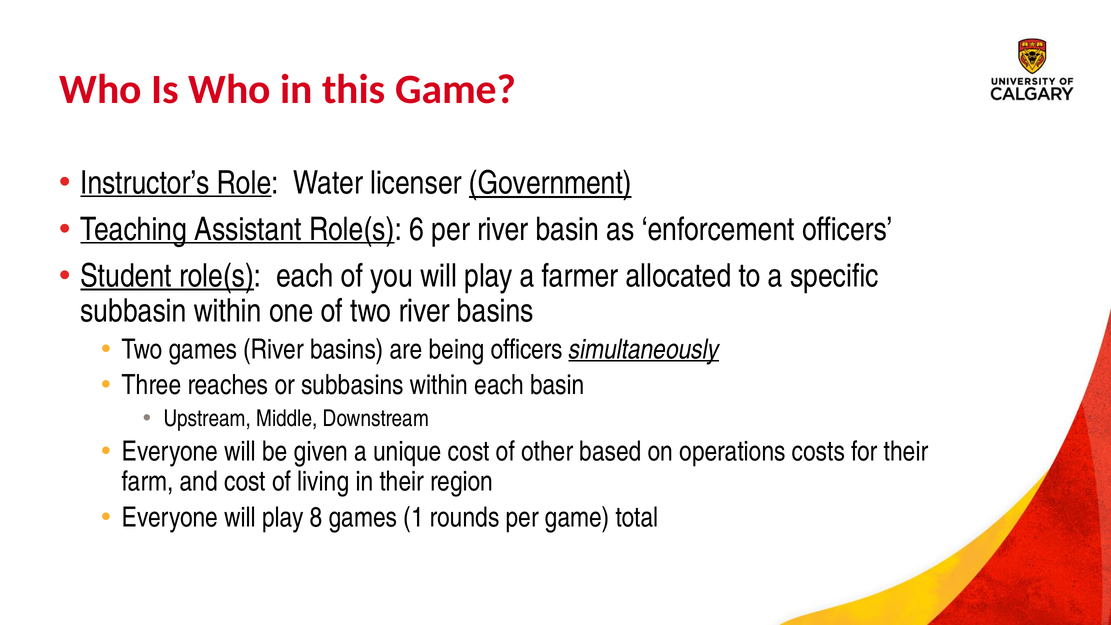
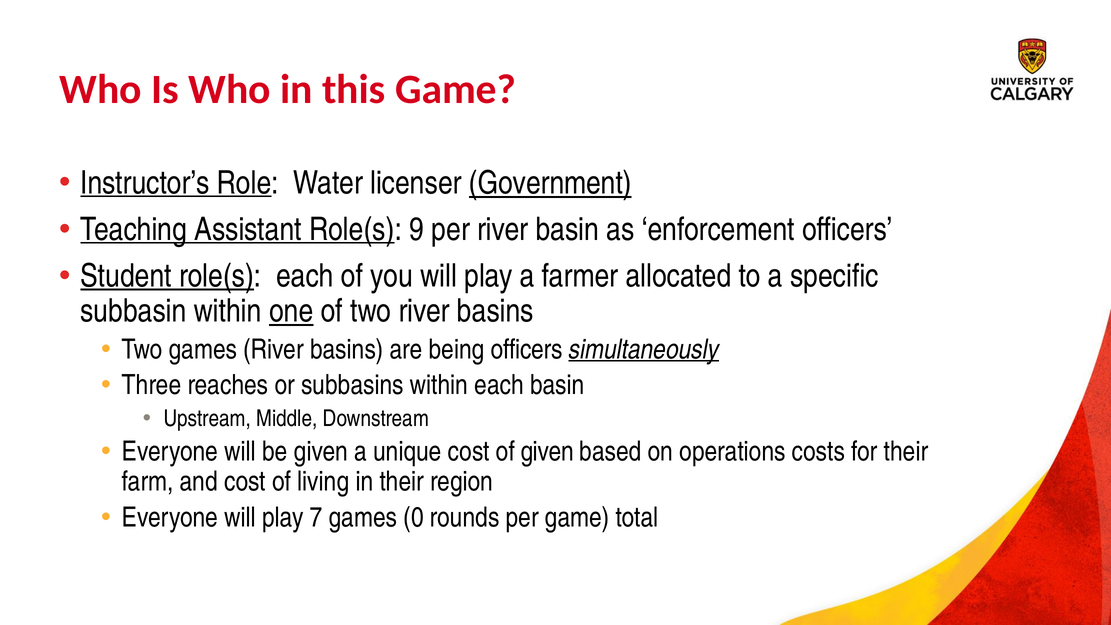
6: 6 -> 9
one underline: none -> present
of other: other -> given
8: 8 -> 7
1: 1 -> 0
